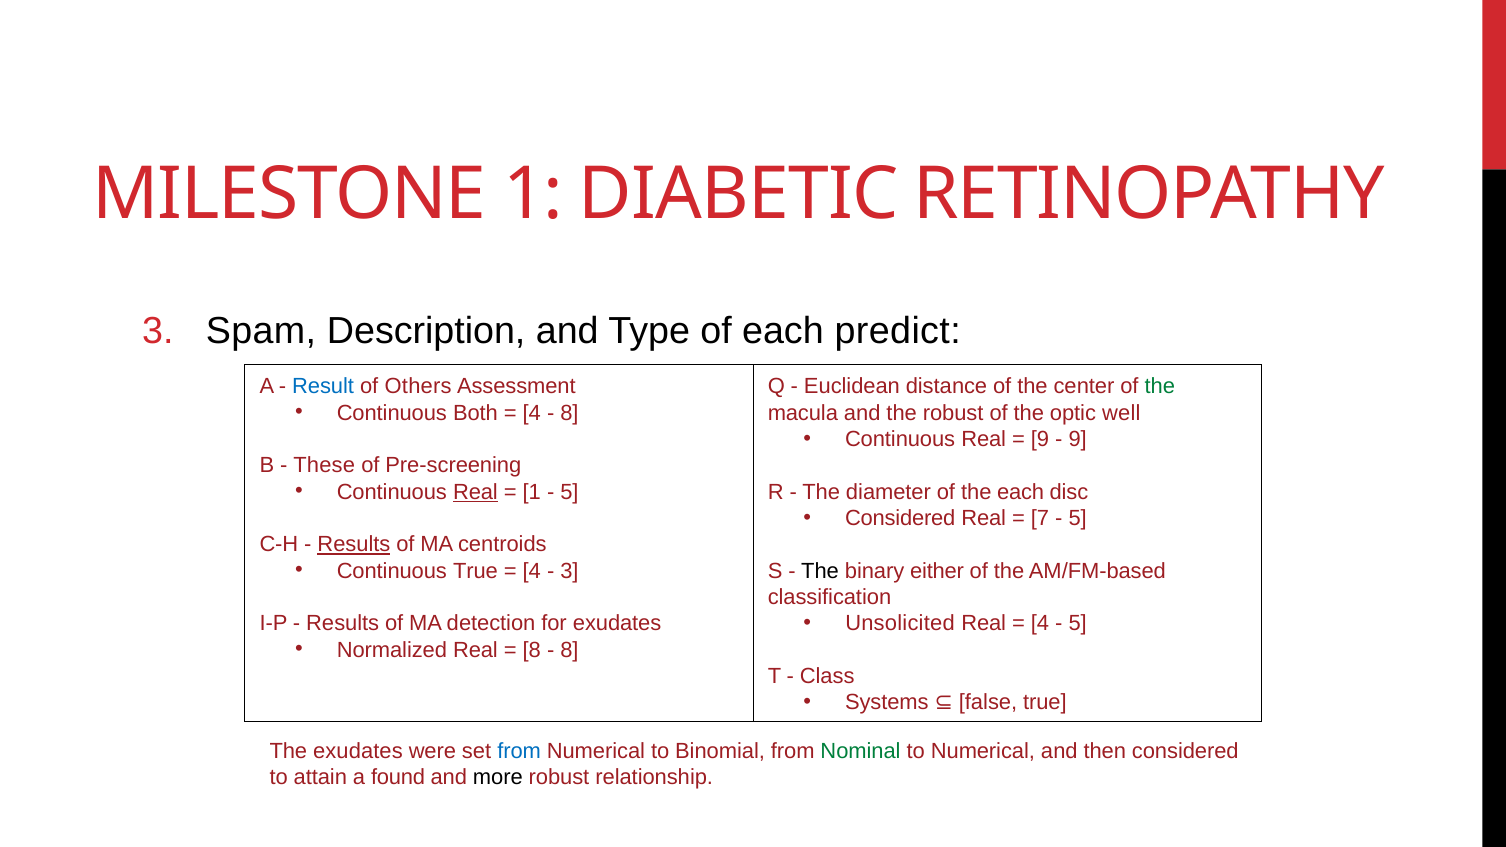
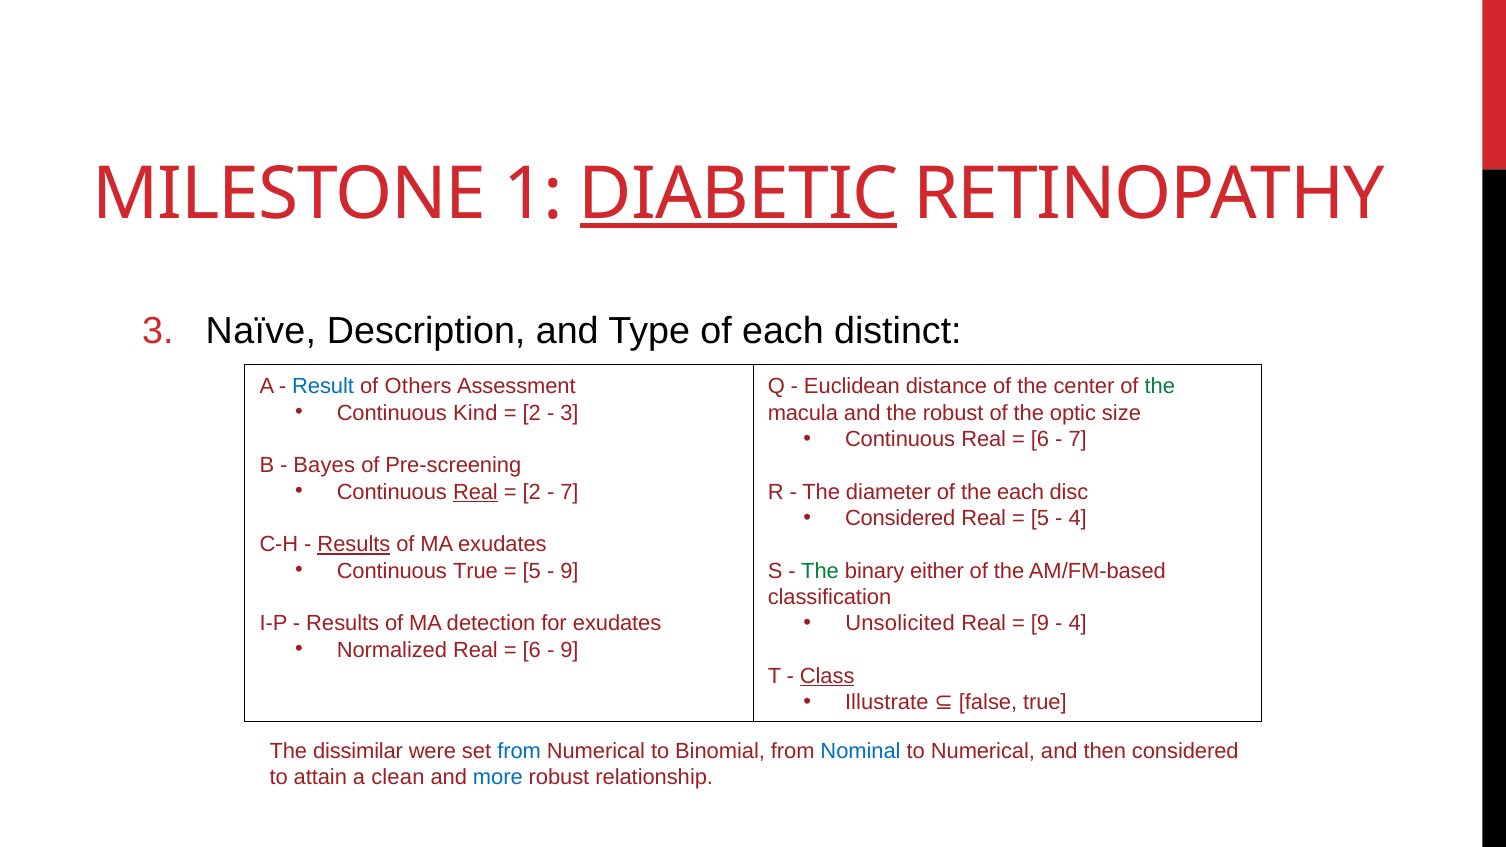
DIABETIC underline: none -> present
Spam: Spam -> Naïve
predict: predict -> distinct
Both: Both -> Kind
4 at (532, 413): 4 -> 2
8 at (569, 413): 8 -> 3
well: well -> size
9 at (1040, 439): 9 -> 6
9 at (1078, 439): 9 -> 7
These: These -> Bayes
1 at (532, 492): 1 -> 2
5 at (569, 492): 5 -> 7
7 at (1040, 518): 7 -> 5
5 at (1078, 518): 5 -> 4
MA centroids: centroids -> exudates
4 at (532, 571): 4 -> 5
3 at (569, 571): 3 -> 9
The at (820, 571) colour: black -> green
4 at (1040, 624): 4 -> 9
5 at (1078, 624): 5 -> 4
8 at (532, 650): 8 -> 6
8 at (569, 650): 8 -> 9
Class underline: none -> present
Systems: Systems -> Illustrate
The exudates: exudates -> dissimilar
Nominal colour: green -> blue
found: found -> clean
more colour: black -> blue
